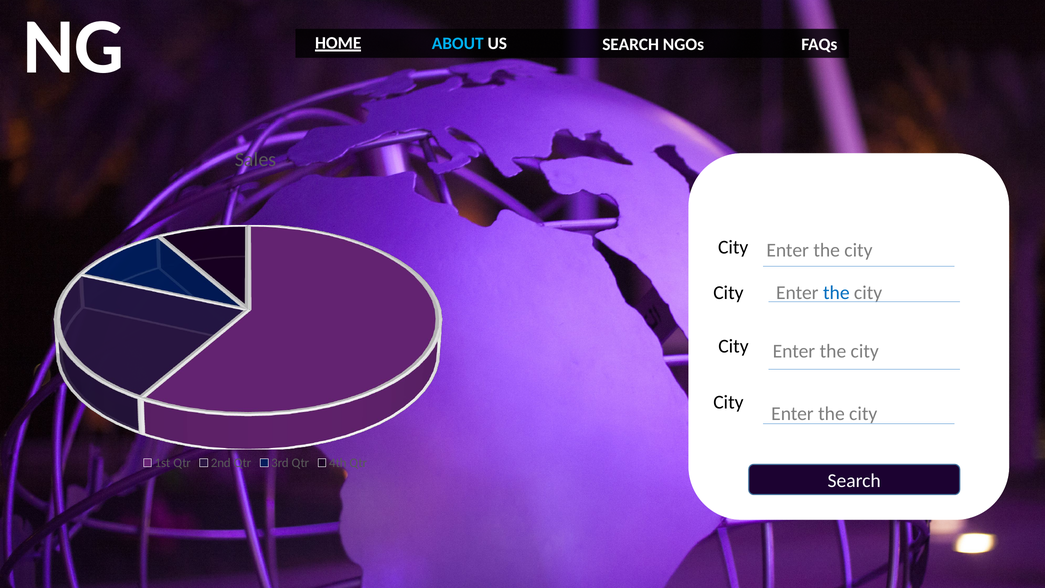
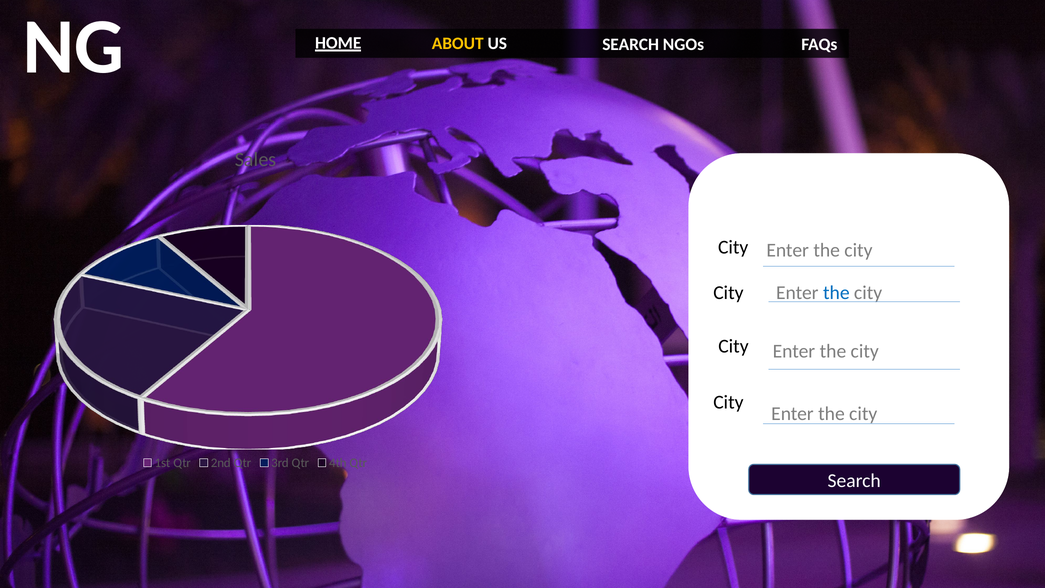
ABOUT colour: light blue -> yellow
